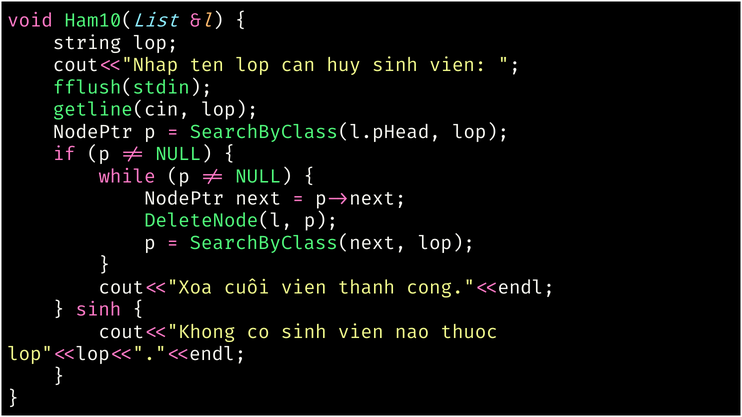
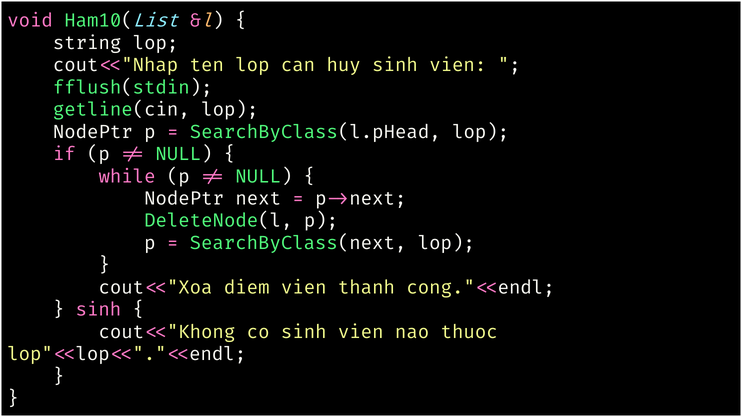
cuối: cuối -> diem
